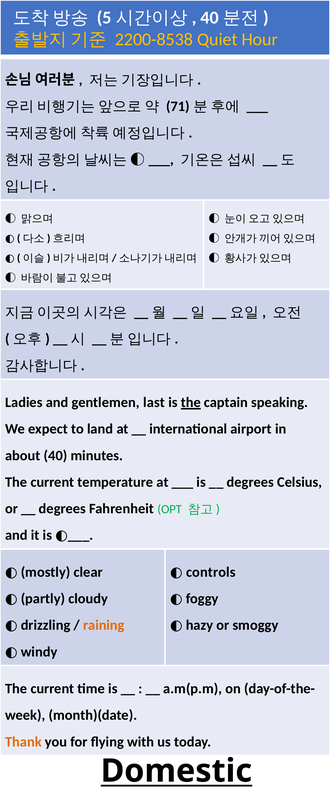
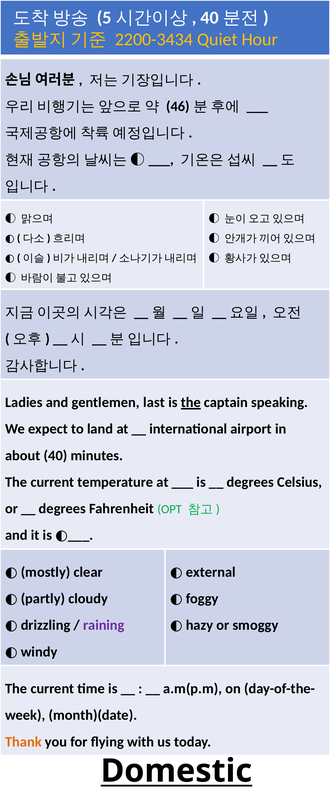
2200-8538: 2200-8538 -> 2200-3434
71: 71 -> 46
controls: controls -> external
raining colour: orange -> purple
